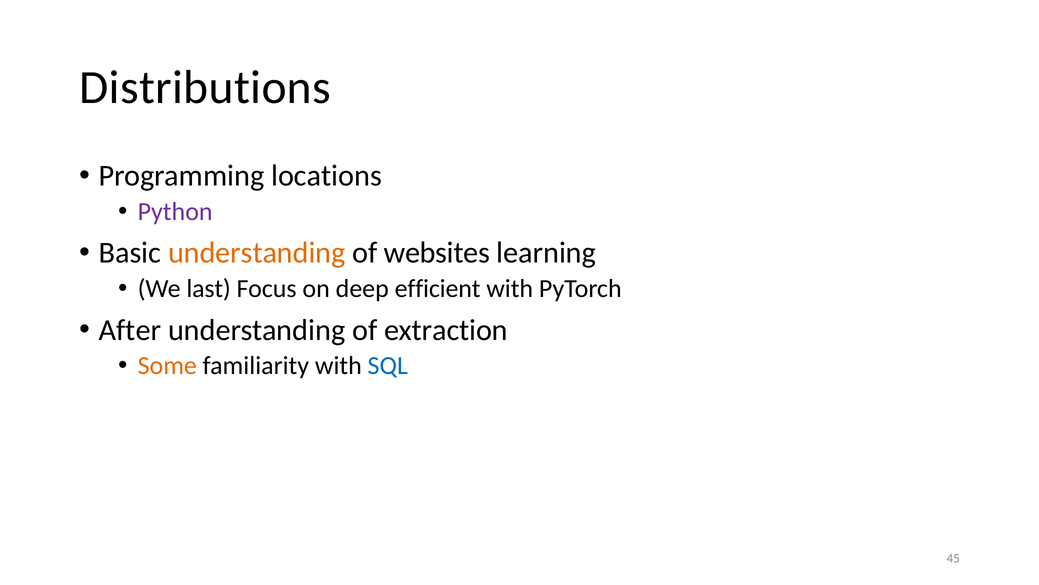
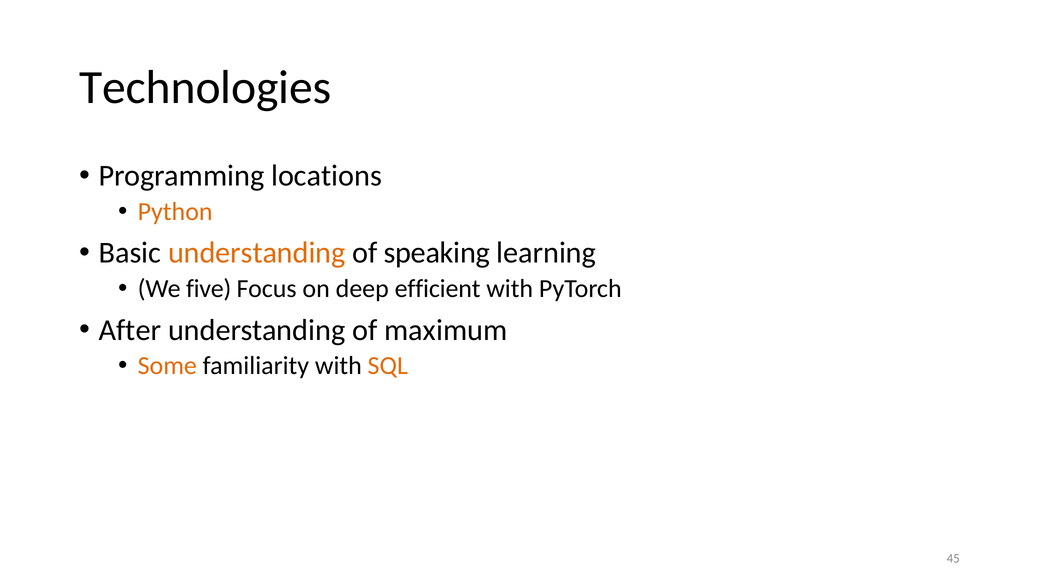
Distributions: Distributions -> Technologies
Python colour: purple -> orange
websites: websites -> speaking
last: last -> five
extraction: extraction -> maximum
SQL colour: blue -> orange
